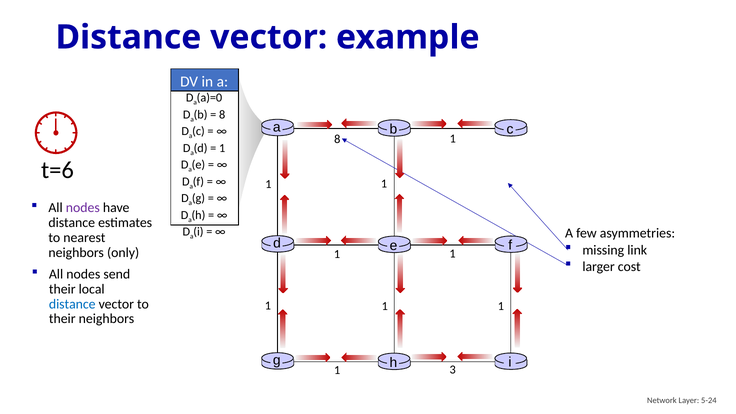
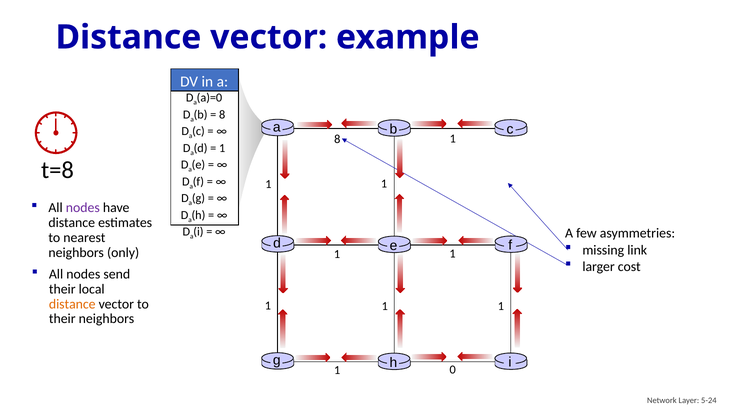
t=6: t=6 -> t=8
distance at (72, 304) colour: blue -> orange
3: 3 -> 0
